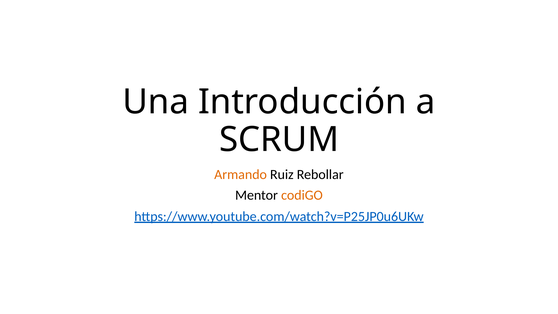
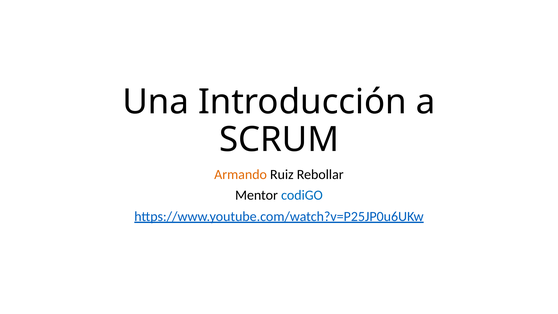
codiGO colour: orange -> blue
